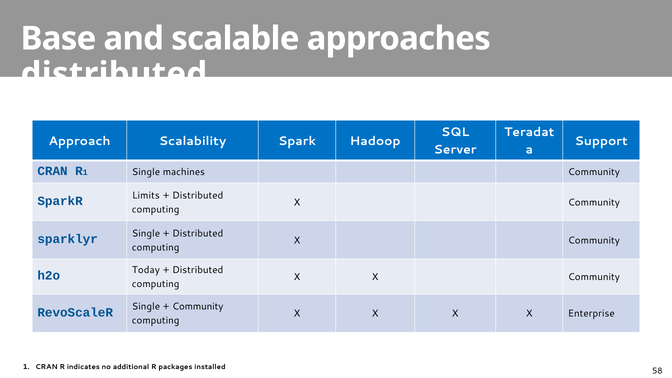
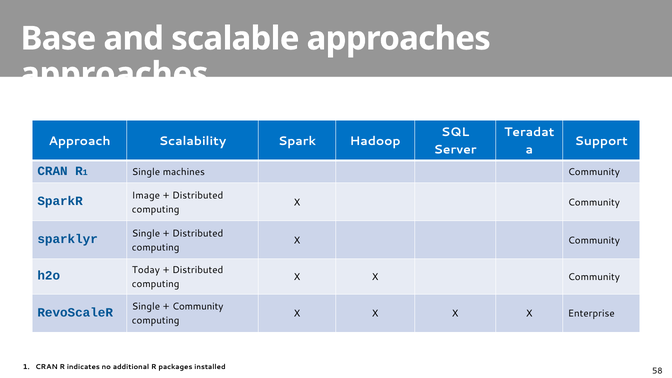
distributed at (114, 74): distributed -> approaches
Limits: Limits -> Image
